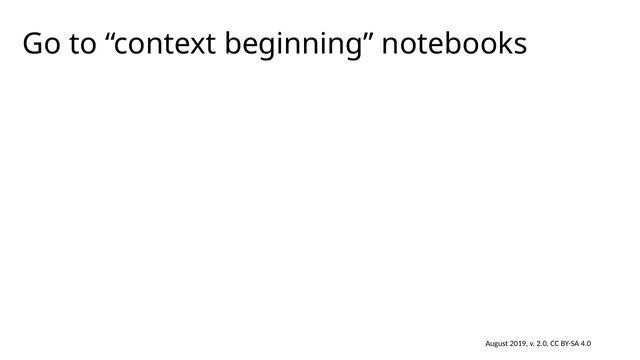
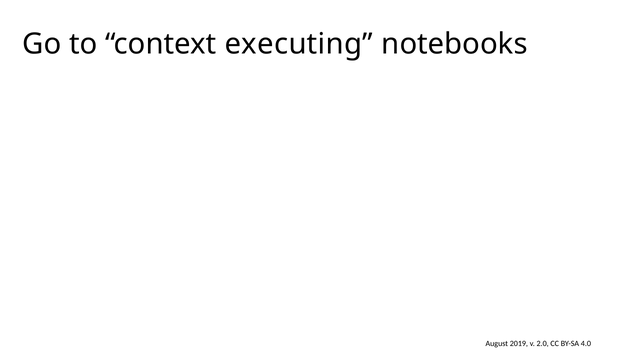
beginning: beginning -> executing
